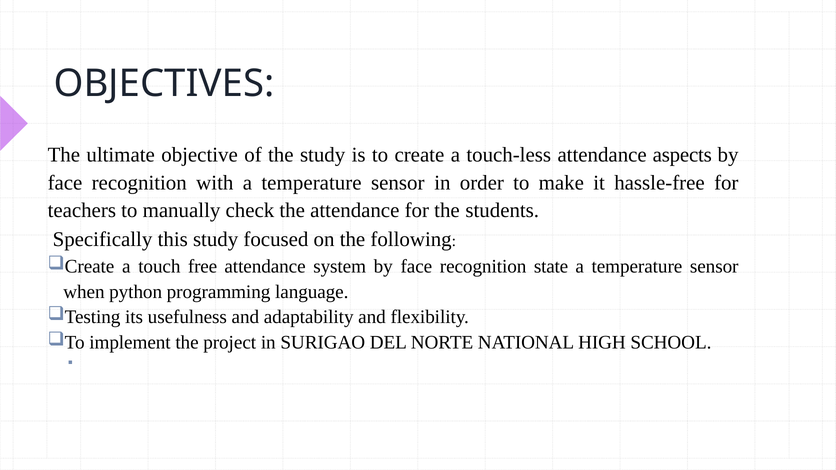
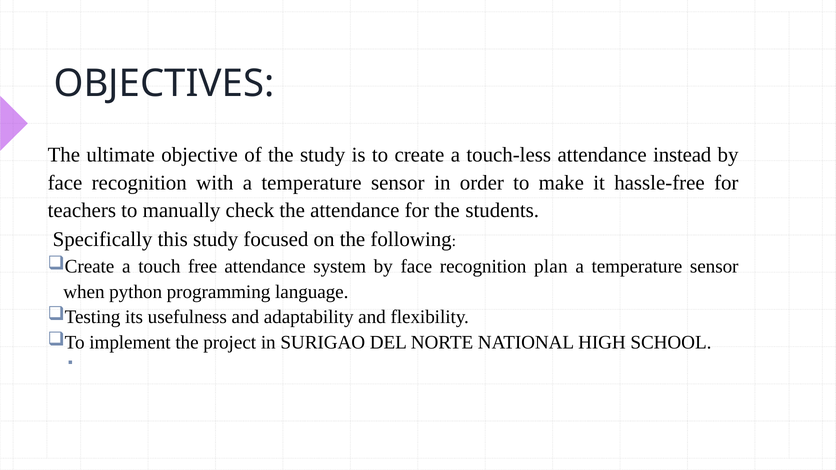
aspects: aspects -> instead
state: state -> plan
